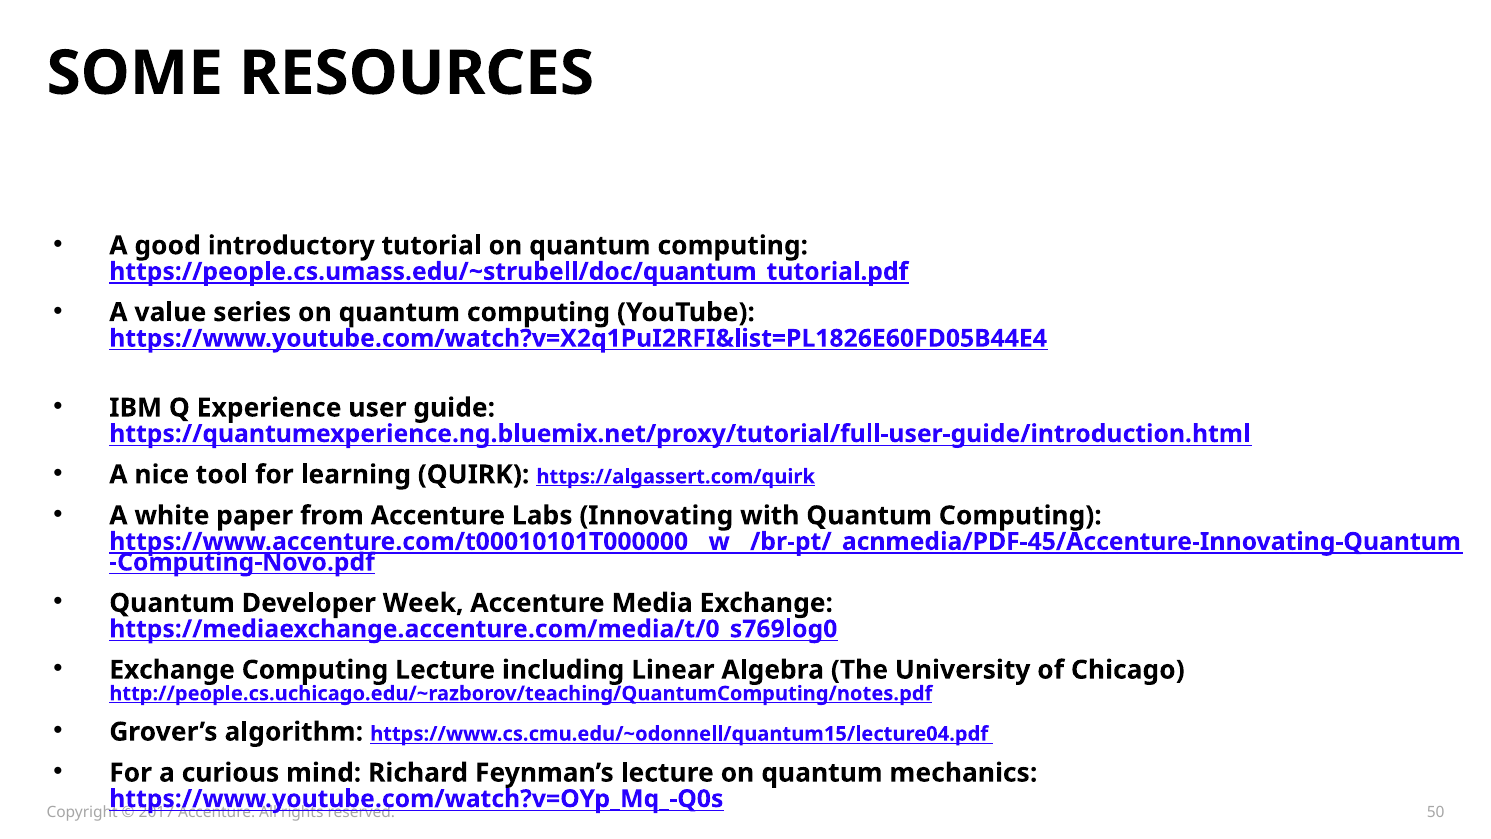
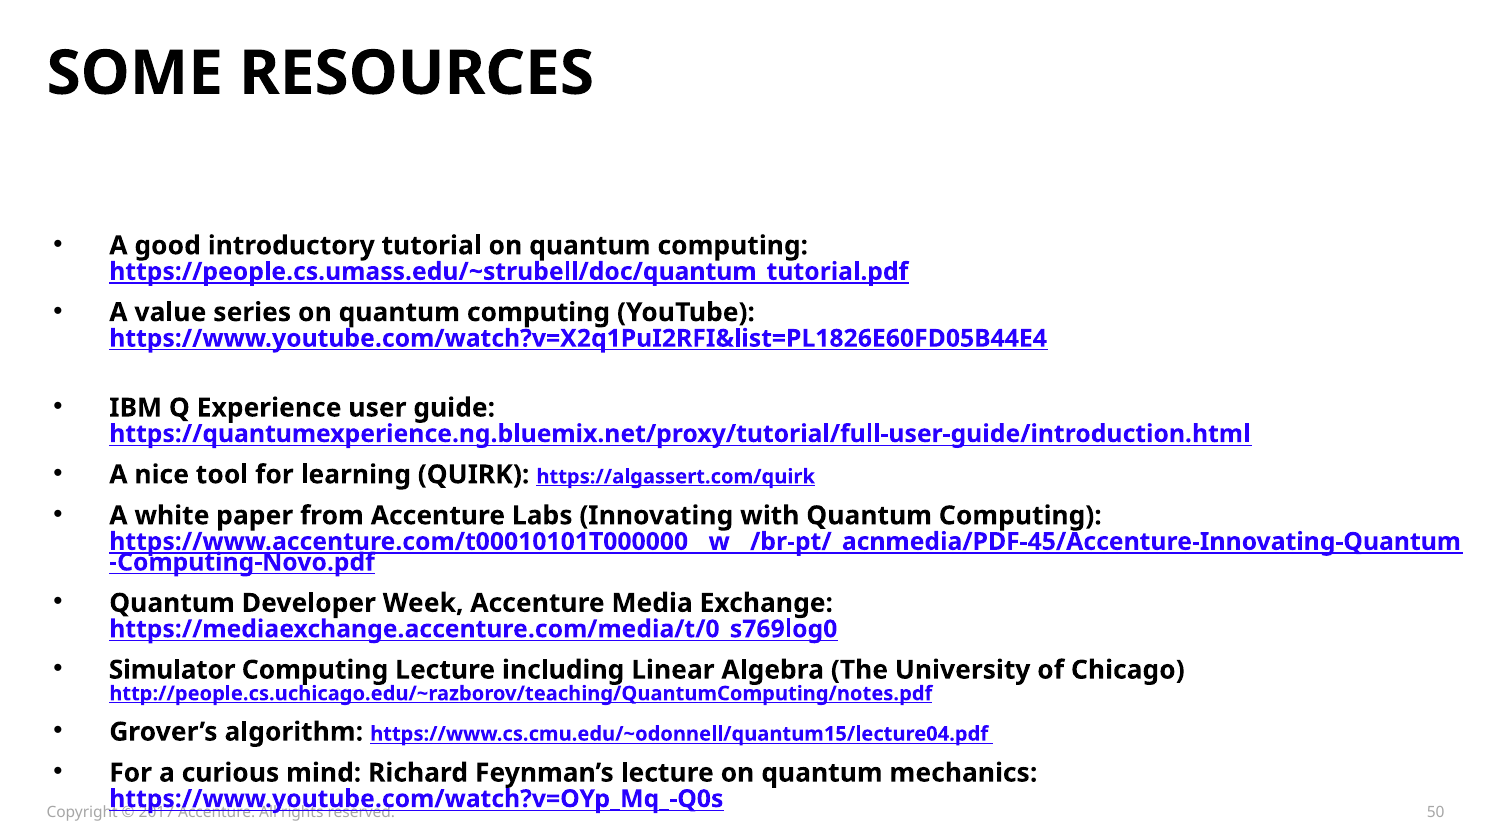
Exchange at (172, 670): Exchange -> Simulator
